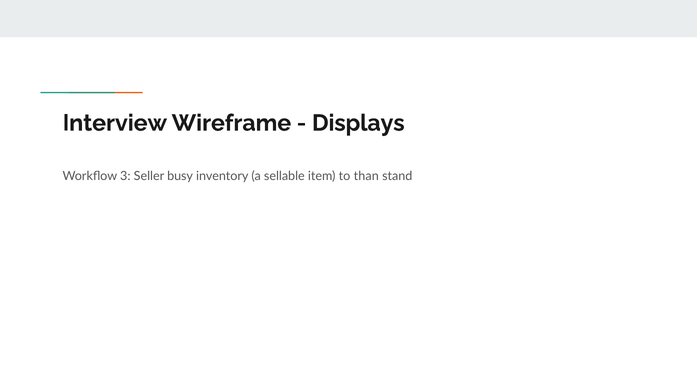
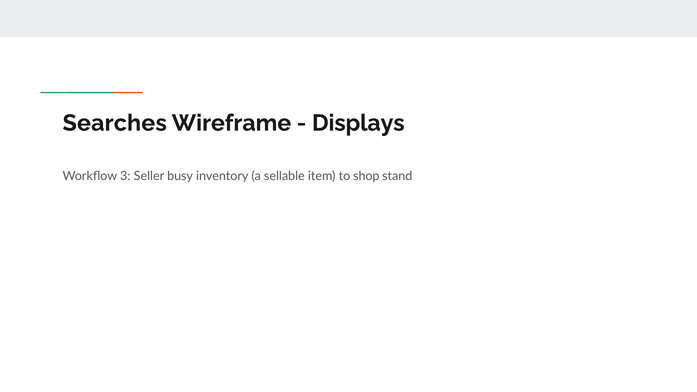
Interview: Interview -> Searches
than: than -> shop
